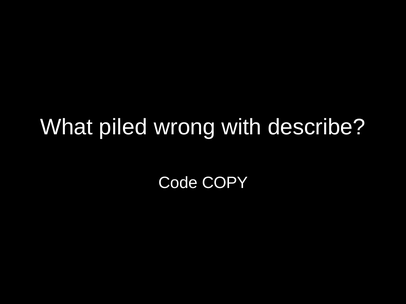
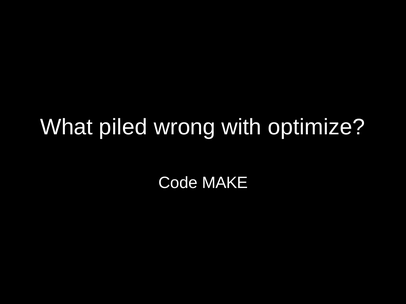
describe: describe -> optimize
COPY: COPY -> MAKE
